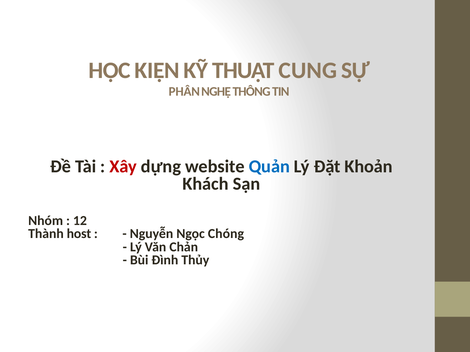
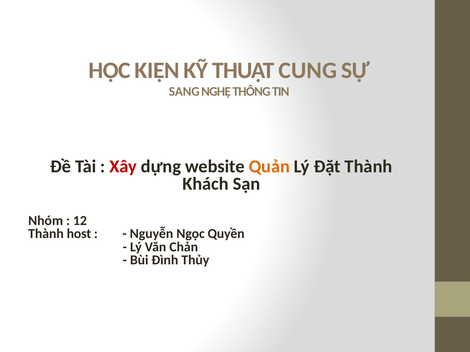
PHÂN: PHÂN -> SANG
Quản colour: blue -> orange
Đặt Khoản: Khoản -> Thành
Chóng: Chóng -> Quyền
